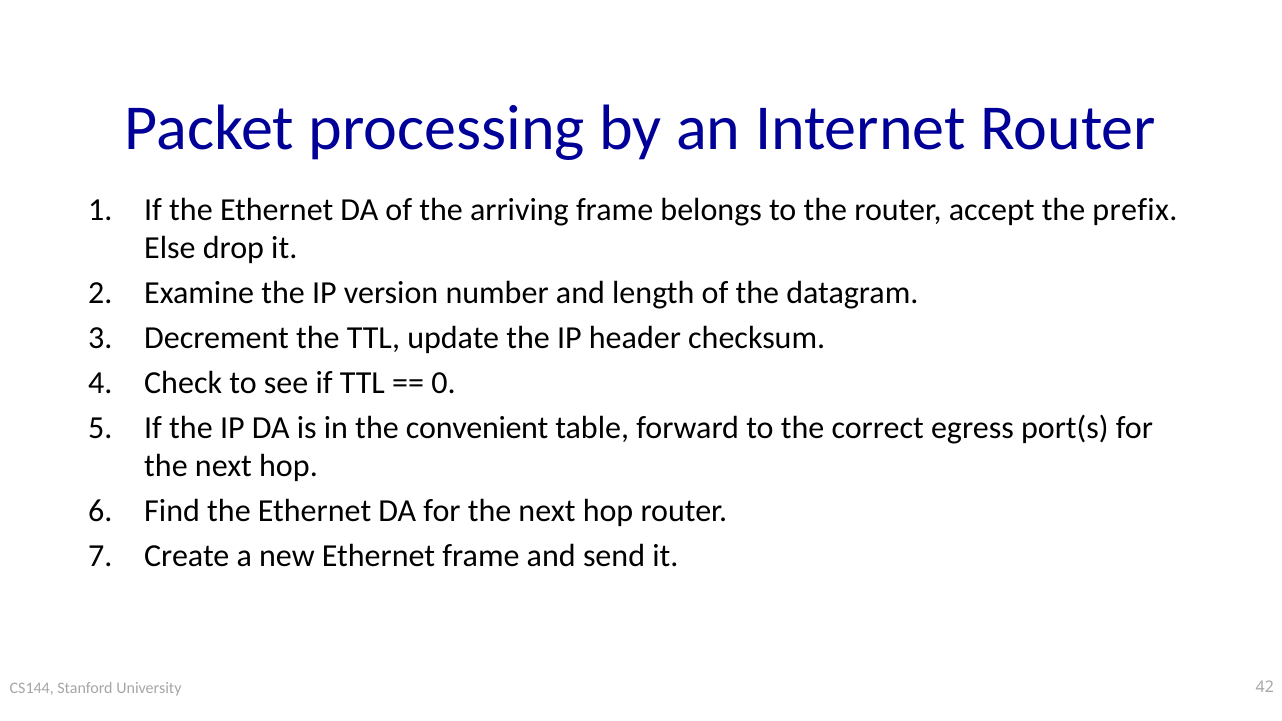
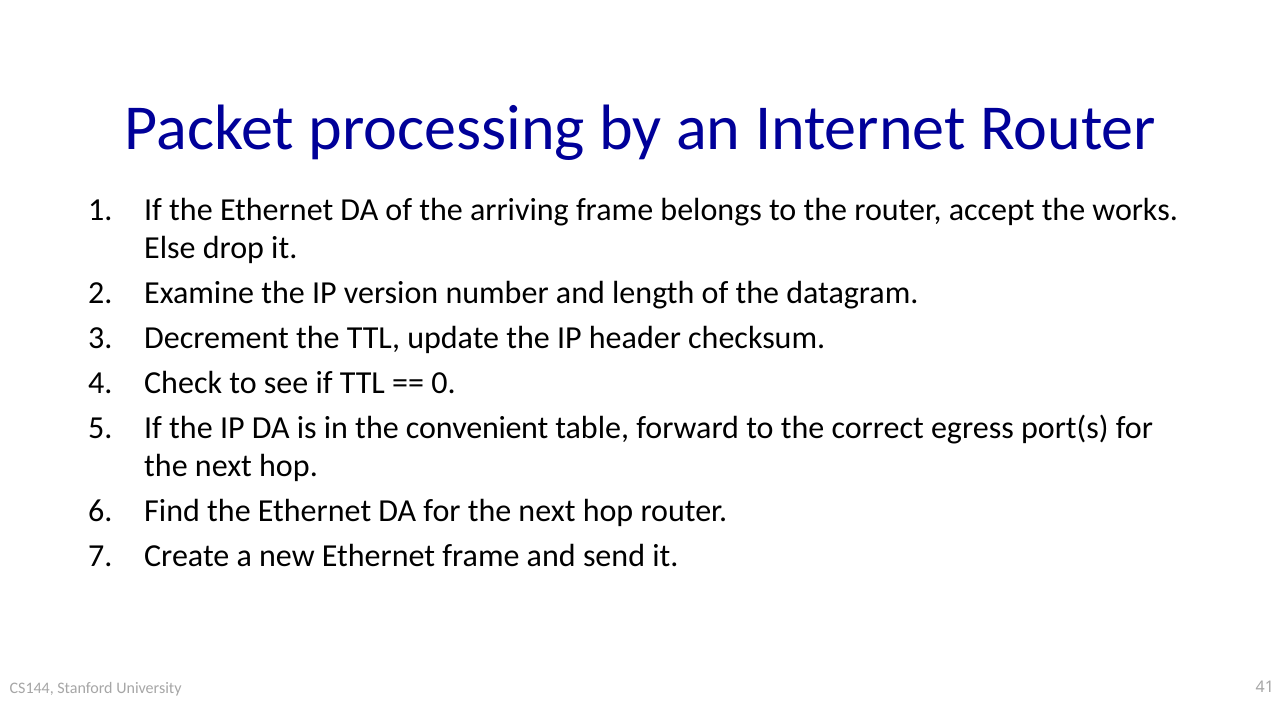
prefix: prefix -> works
42: 42 -> 41
